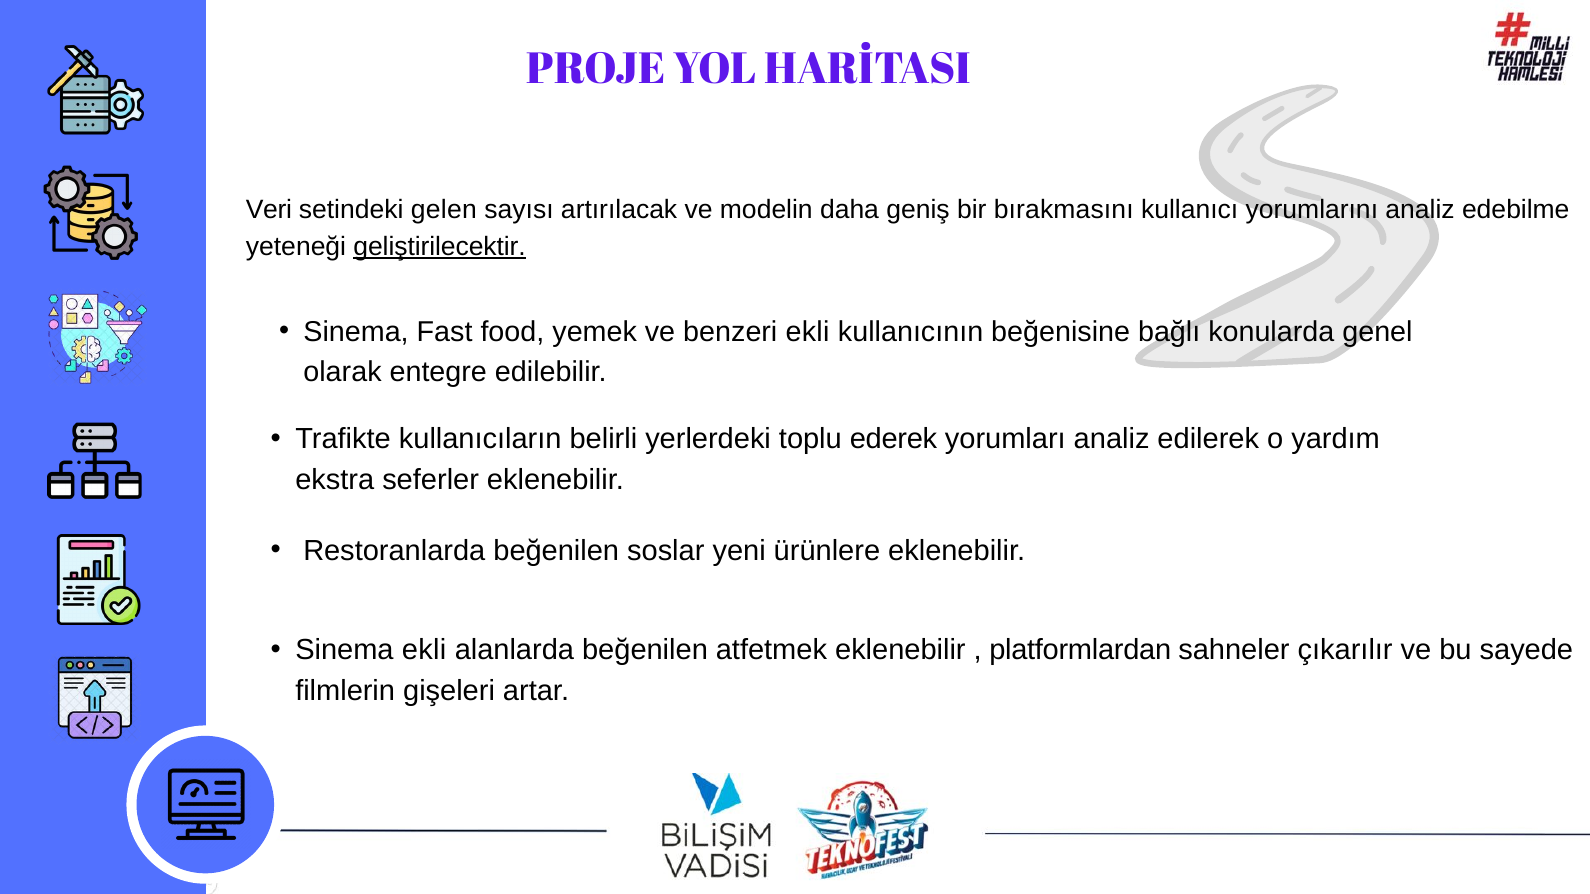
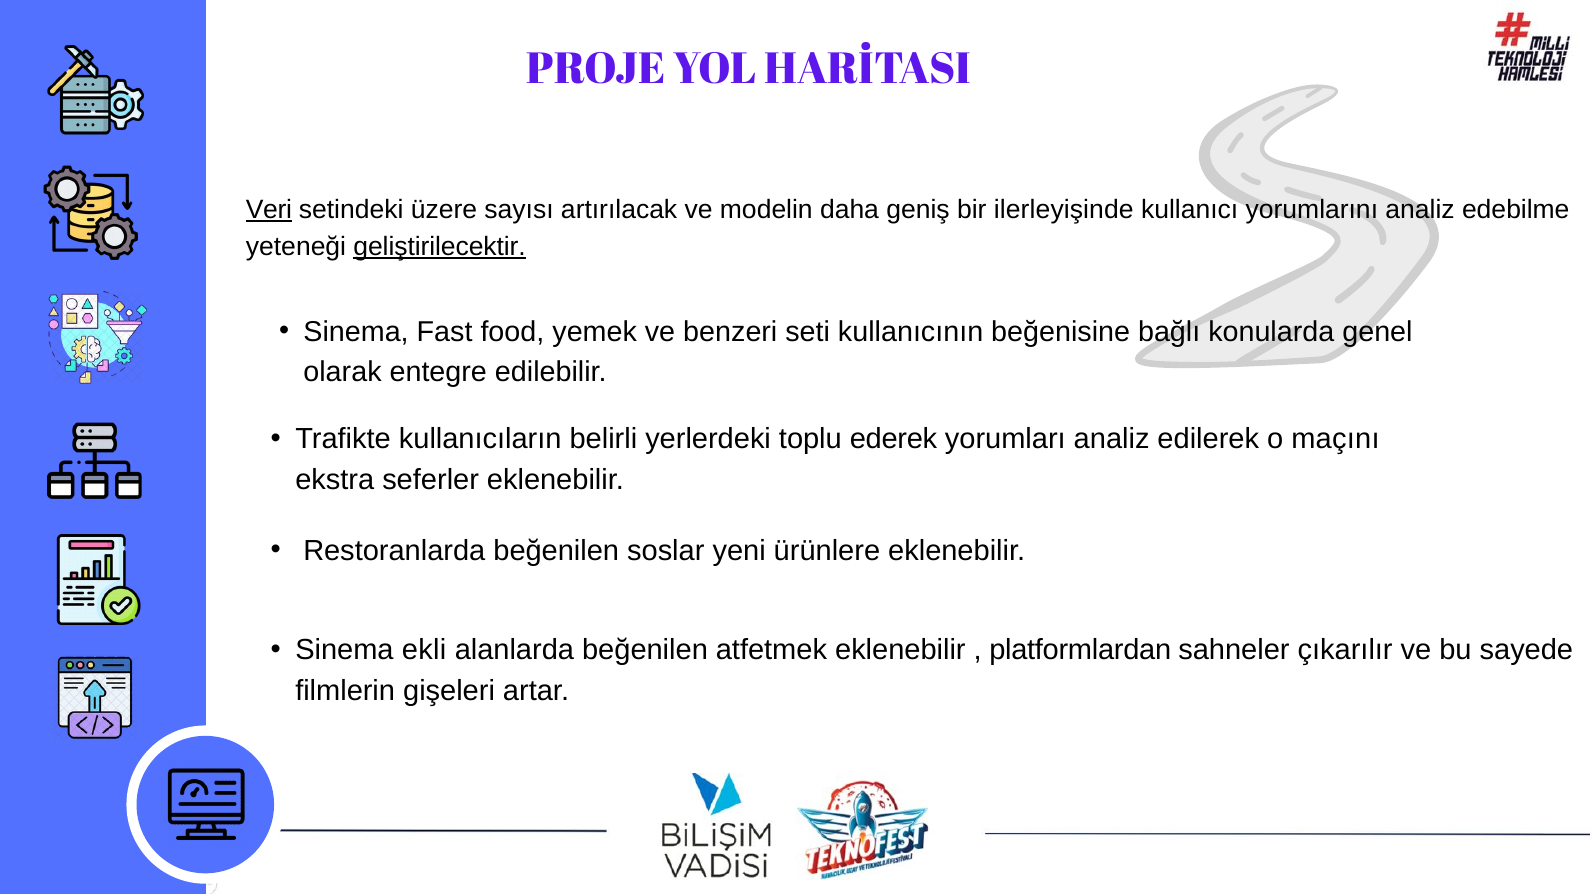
Veri underline: none -> present
gelen: gelen -> üzere
bırakmasını: bırakmasını -> ilerleyişinde
benzeri ekli: ekli -> seti
yardım: yardım -> maçını
